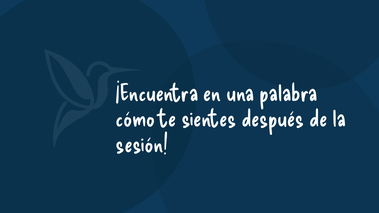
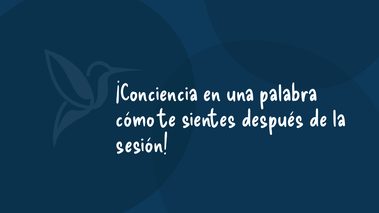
¡Encuentra: ¡Encuentra -> ¡Conciencia
